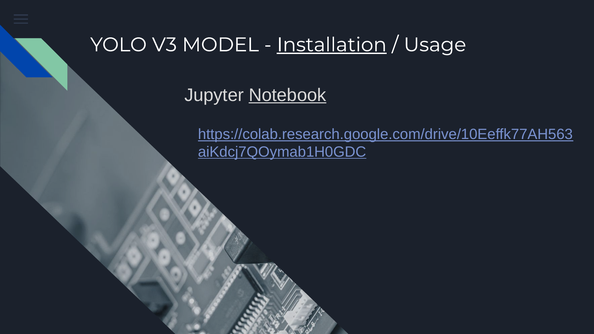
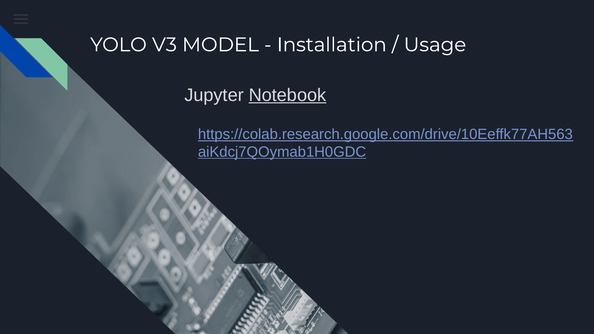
Installation underline: present -> none
